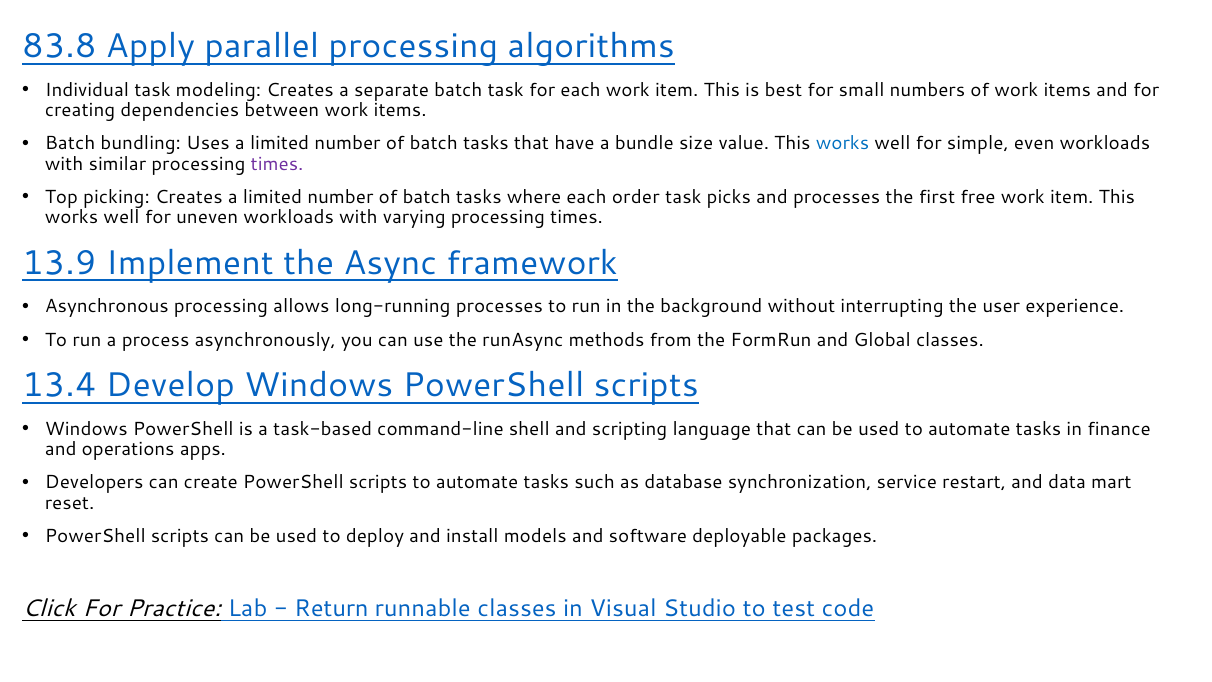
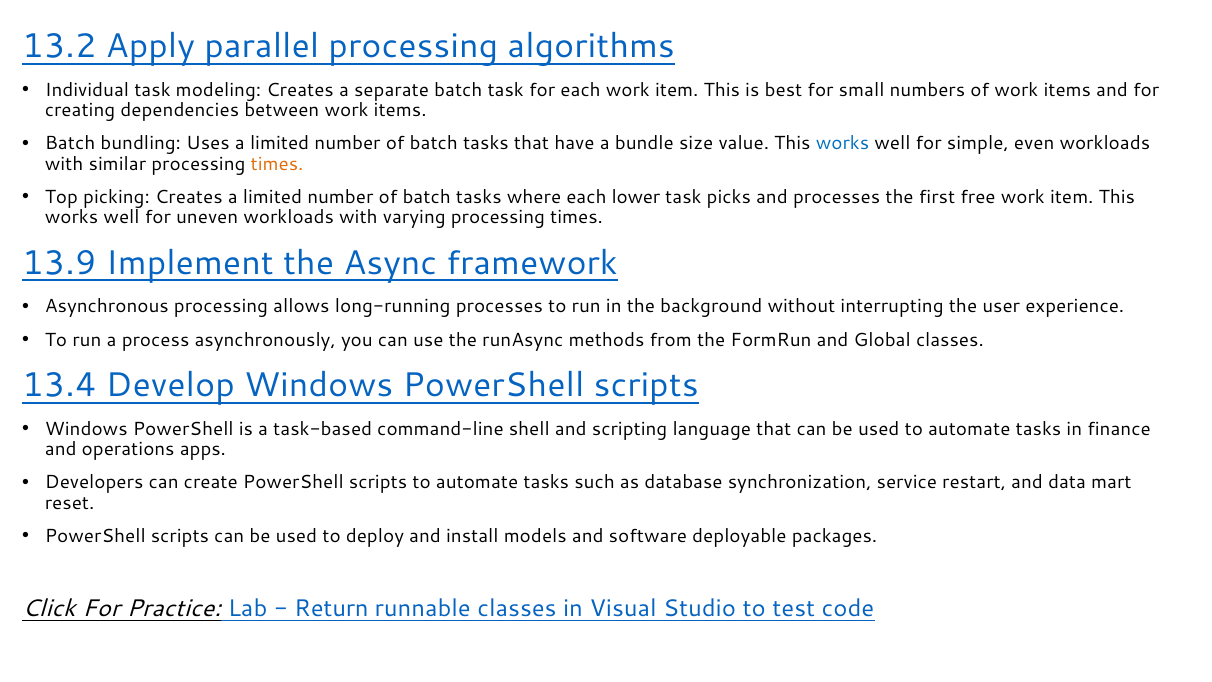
83.8: 83.8 -> 13.2
times at (277, 164) colour: purple -> orange
order: order -> lower
